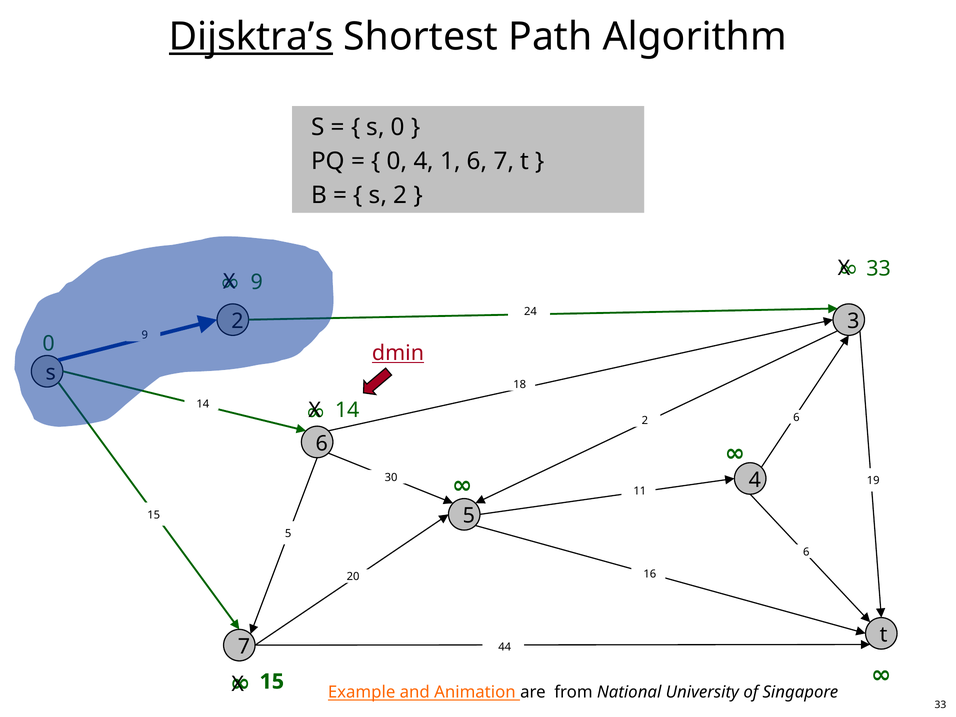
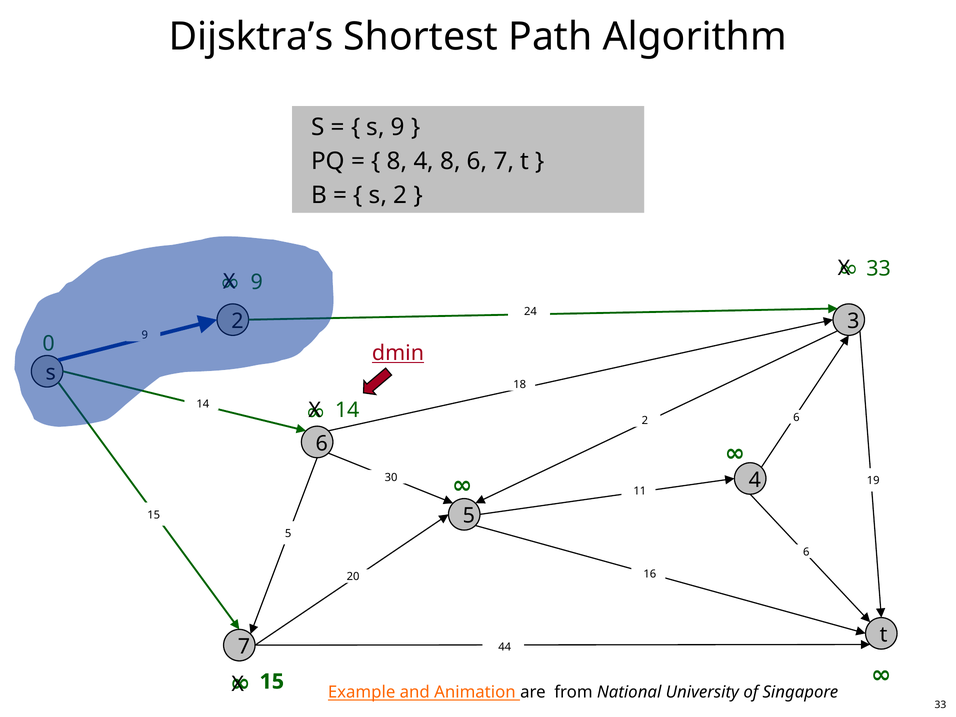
Dijsktra’s underline: present -> none
s 0: 0 -> 9
0 at (397, 161): 0 -> 8
4 1: 1 -> 8
